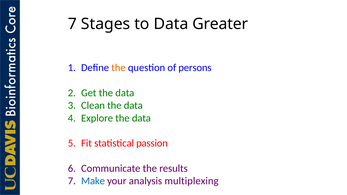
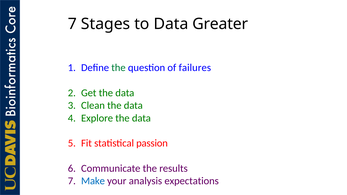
the at (118, 68) colour: orange -> green
persons: persons -> failures
multiplexing: multiplexing -> expectations
